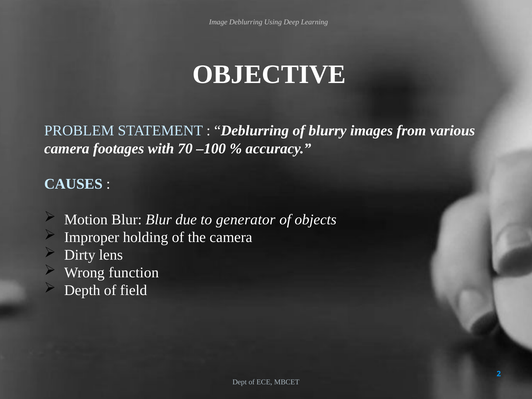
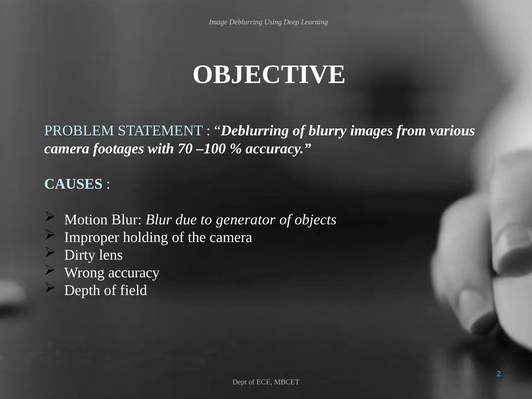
Wrong function: function -> accuracy
